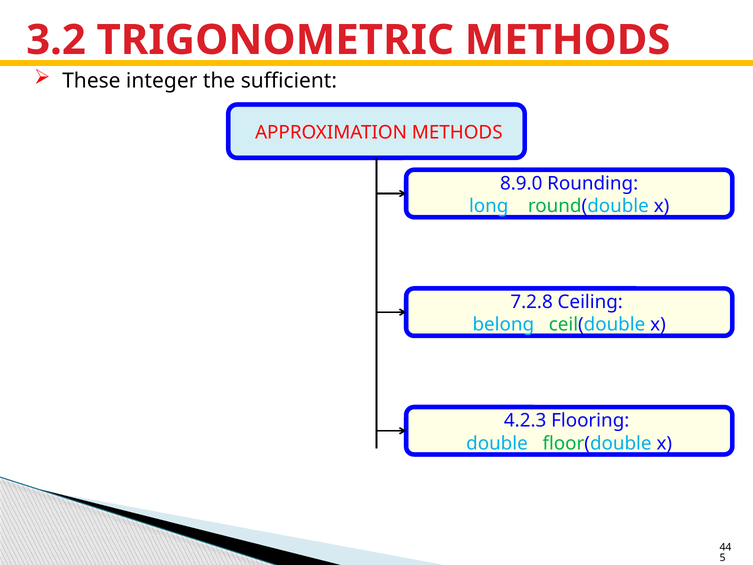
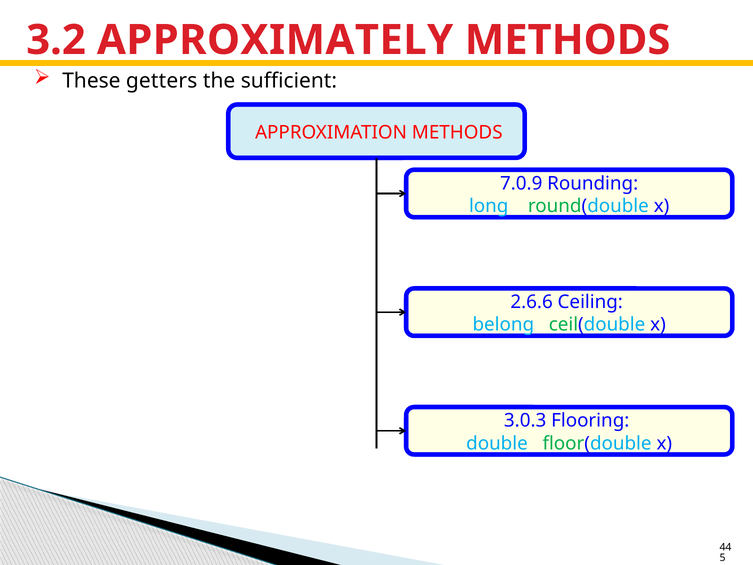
TRIGONOMETRIC: TRIGONOMETRIC -> APPROXIMATELY
integer: integer -> getters
8.9.0: 8.9.0 -> 7.0.9
7.2.8: 7.2.8 -> 2.6.6
4.2.3: 4.2.3 -> 3.0.3
